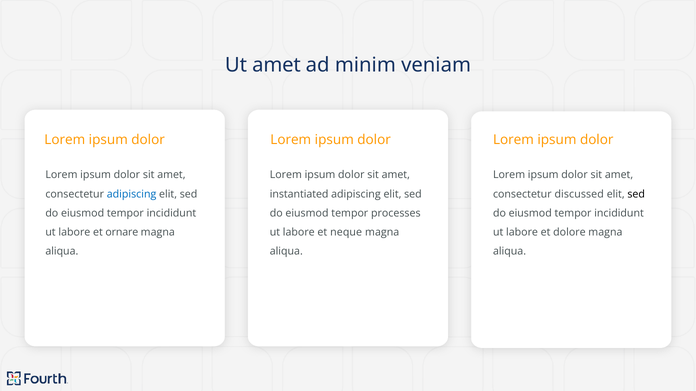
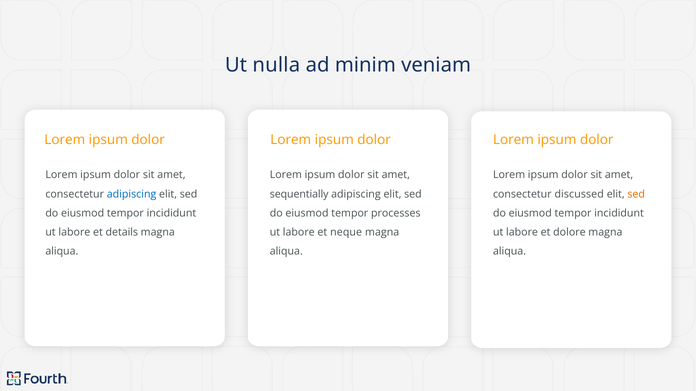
Ut amet: amet -> nulla
instantiated: instantiated -> sequentially
sed at (636, 194) colour: black -> orange
ornare: ornare -> details
